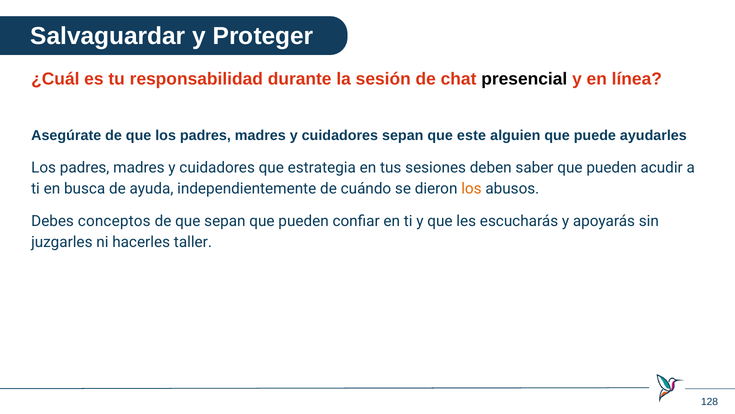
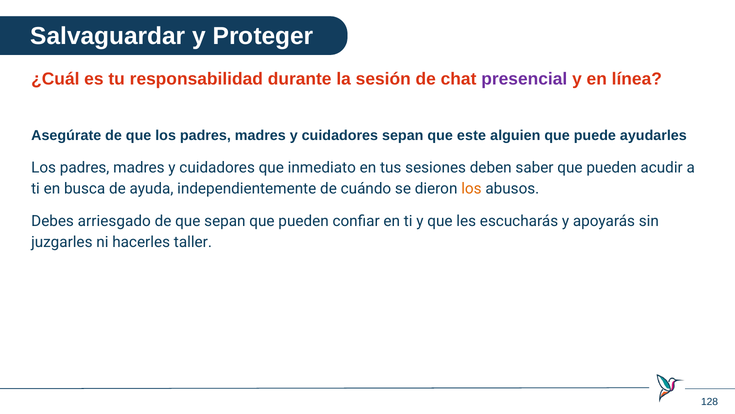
presencial colour: black -> purple
estrategia: estrategia -> inmediato
conceptos: conceptos -> arriesgado
